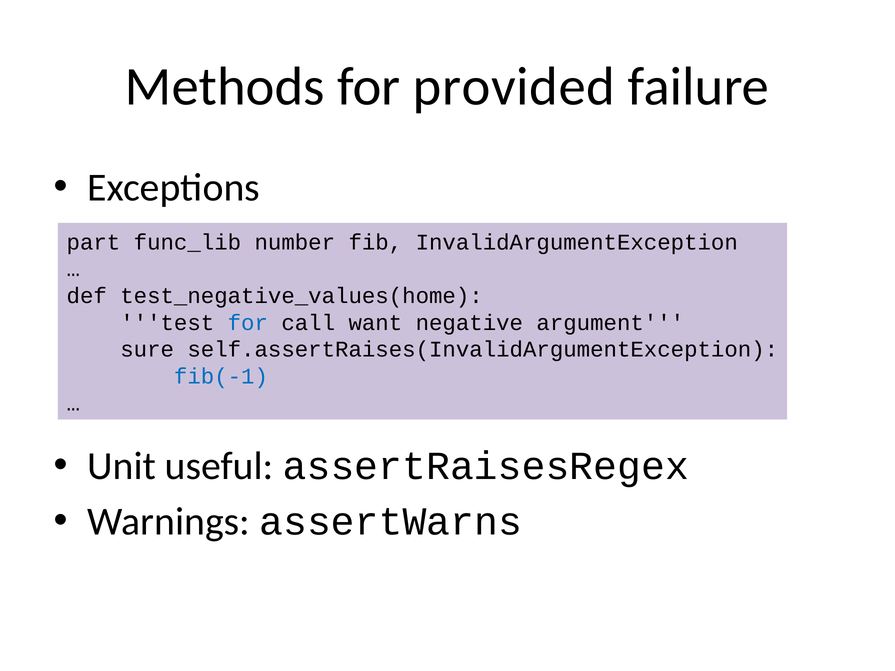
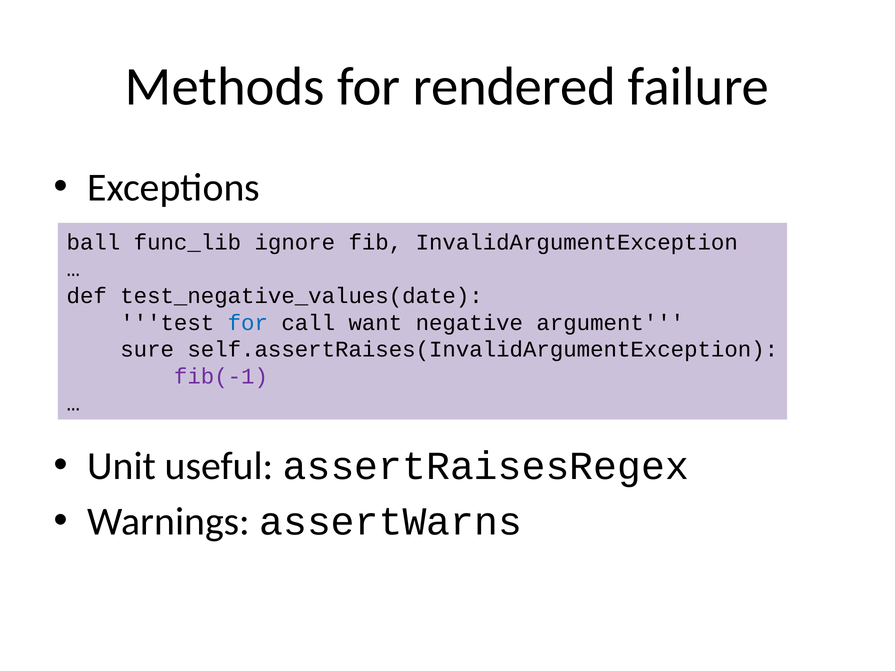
provided: provided -> rendered
part: part -> ball
number: number -> ignore
test_negative_values(home: test_negative_values(home -> test_negative_values(date
fib(-1 colour: blue -> purple
